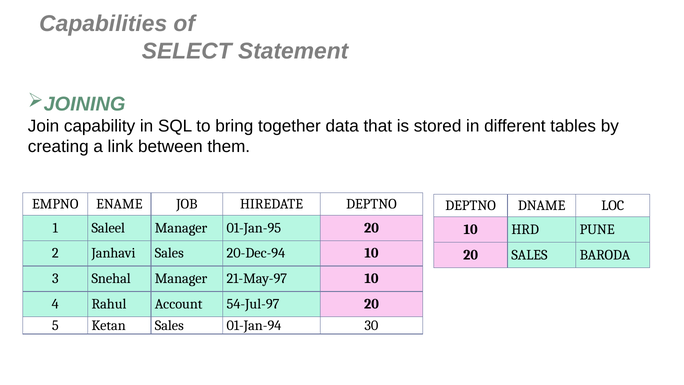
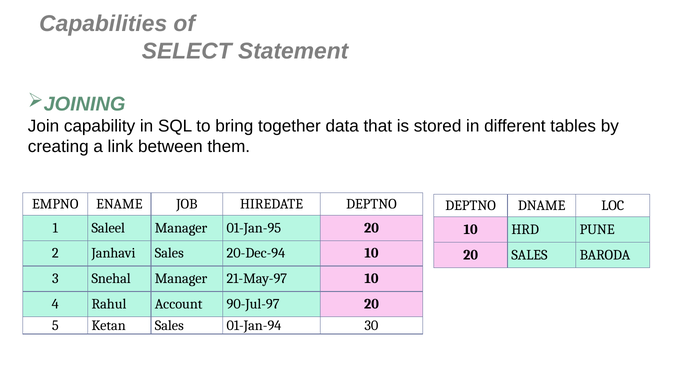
54-Jul-97: 54-Jul-97 -> 90-Jul-97
